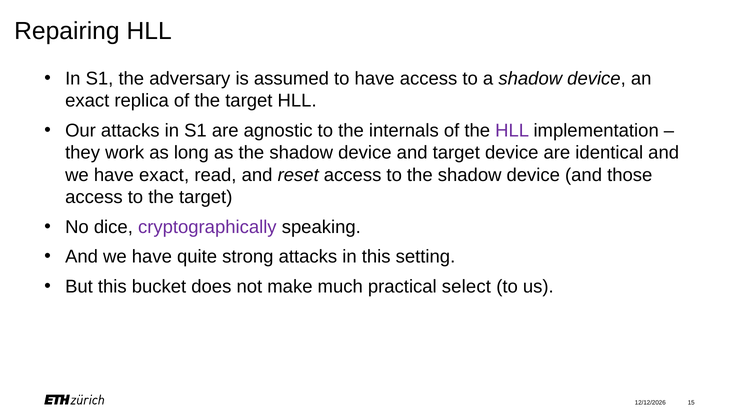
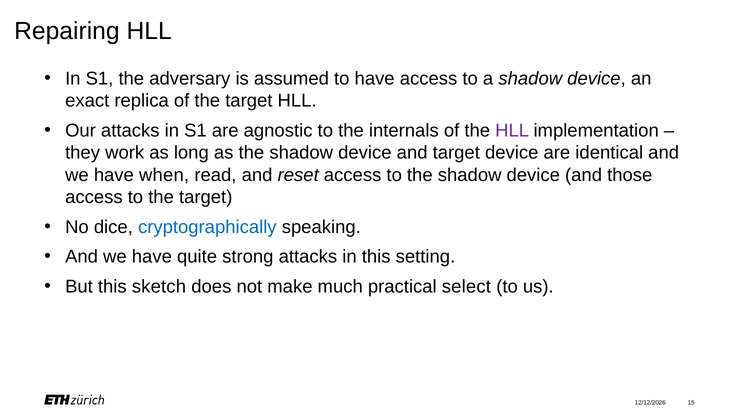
have exact: exact -> when
cryptographically colour: purple -> blue
bucket: bucket -> sketch
